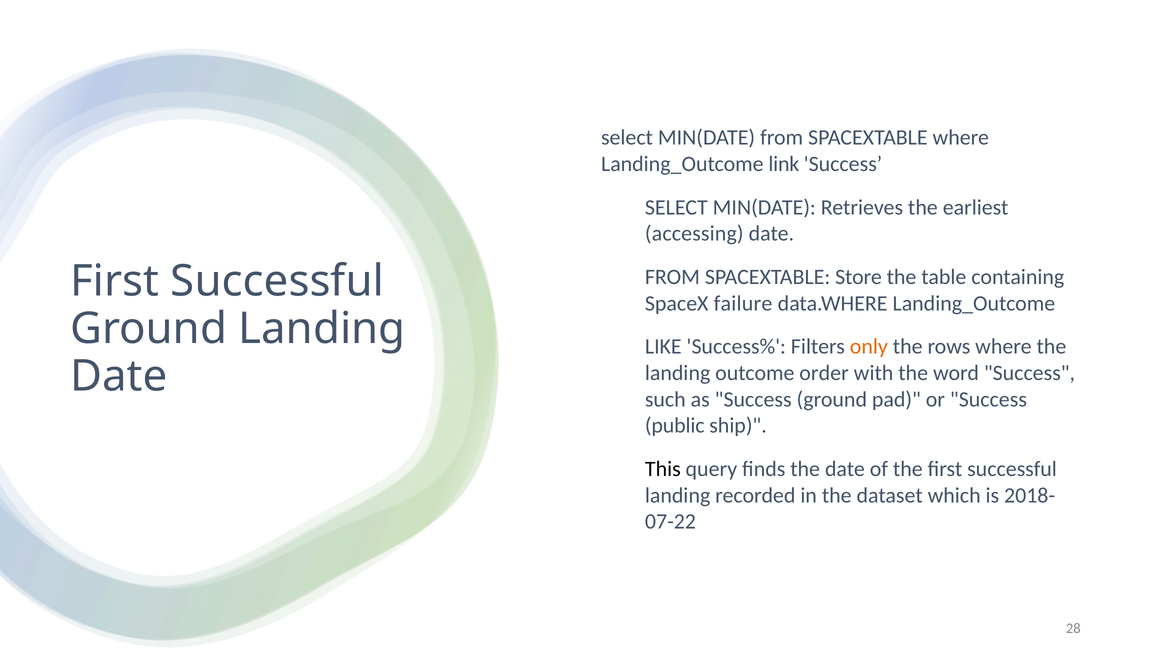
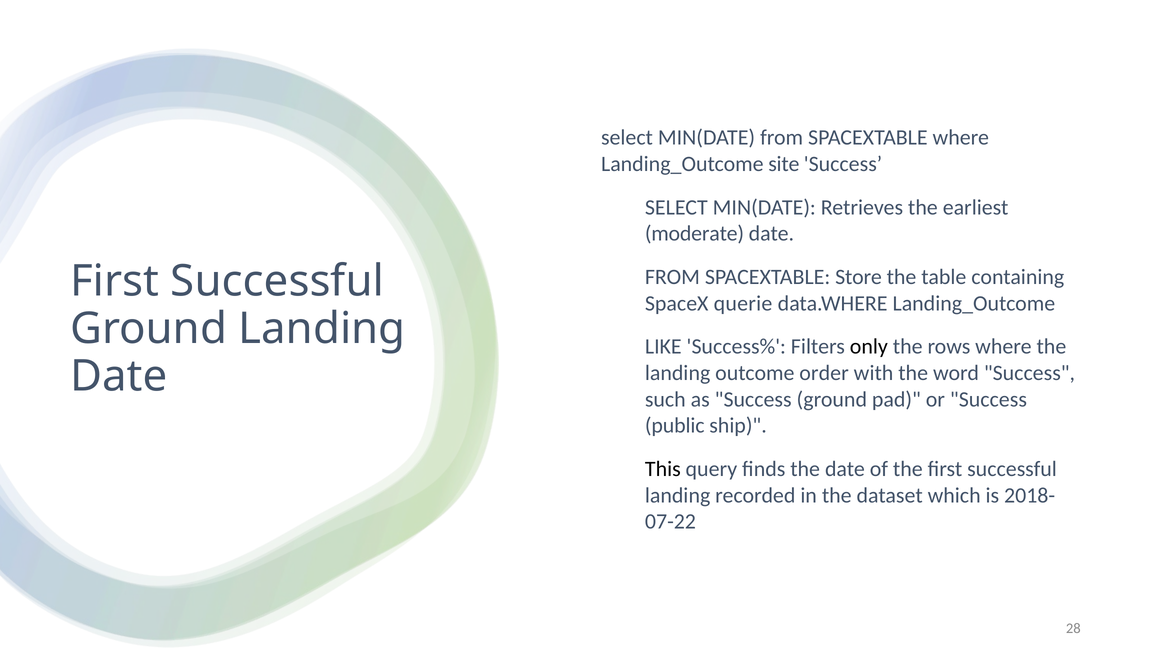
link: link -> site
accessing: accessing -> moderate
failure: failure -> querie
only colour: orange -> black
